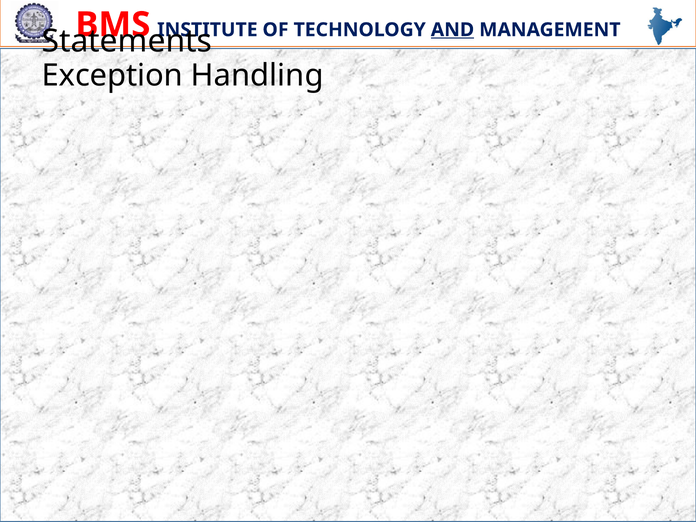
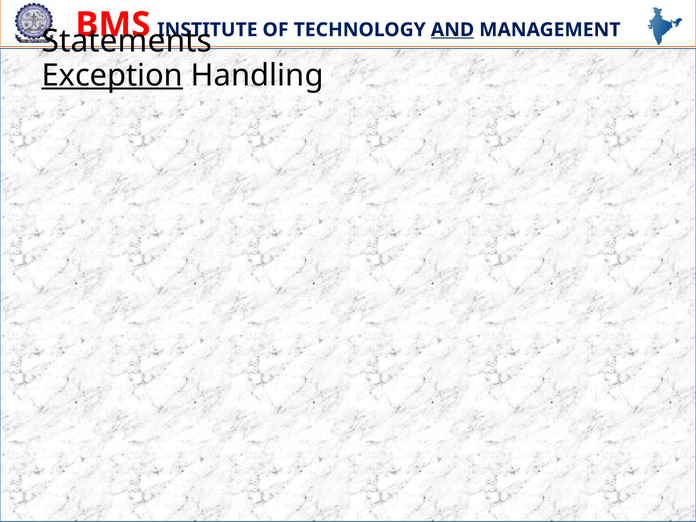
Exception at (112, 75) underline: none -> present
